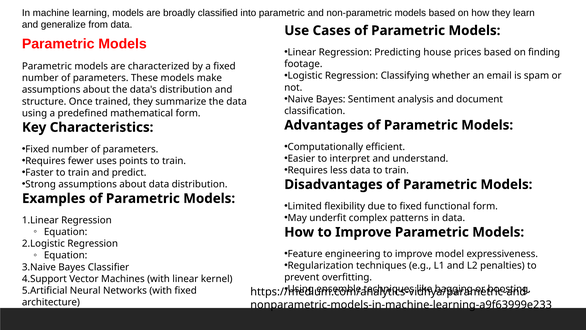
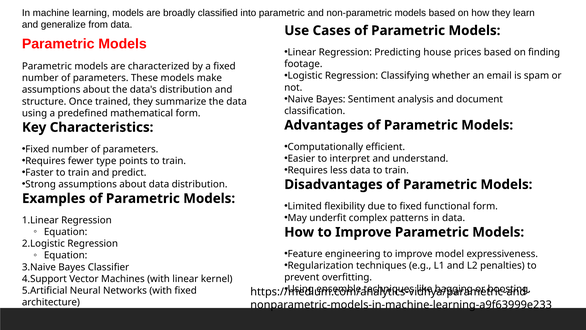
uses: uses -> type
